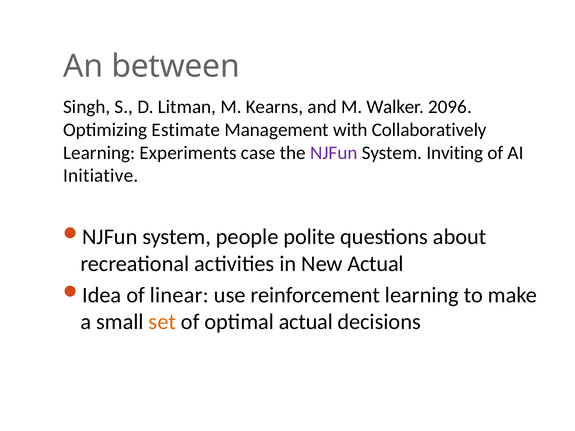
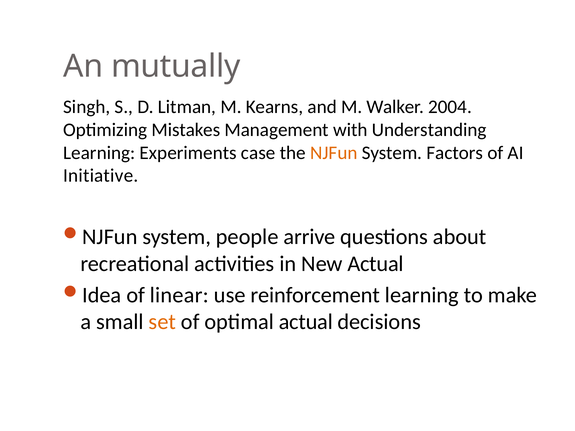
between: between -> mutually
2096: 2096 -> 2004
Estimate: Estimate -> Mistakes
Collaboratively: Collaboratively -> Understanding
NJFun colour: purple -> orange
Inviting: Inviting -> Factors
polite: polite -> arrive
